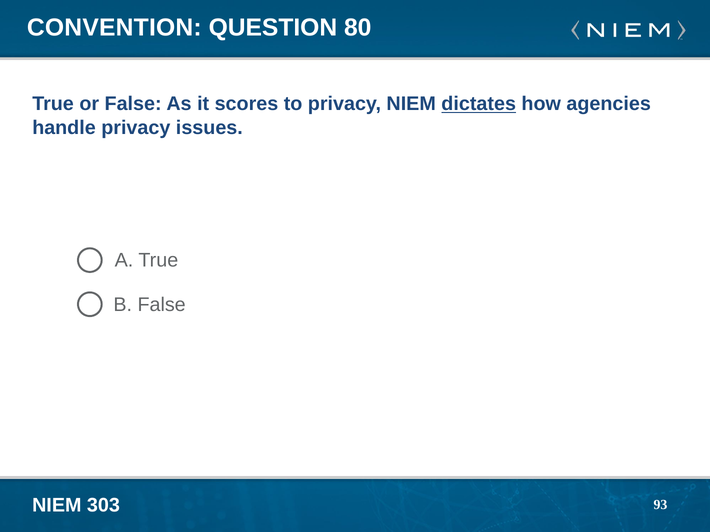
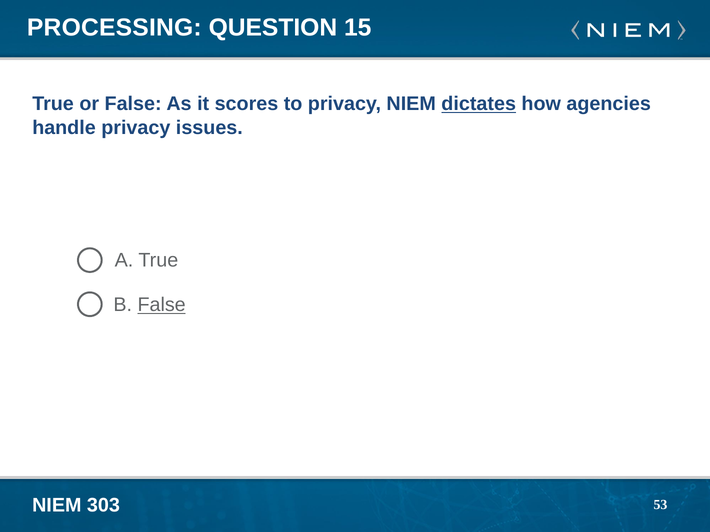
CONVENTION: CONVENTION -> PROCESSING
80: 80 -> 15
False at (162, 305) underline: none -> present
93: 93 -> 53
